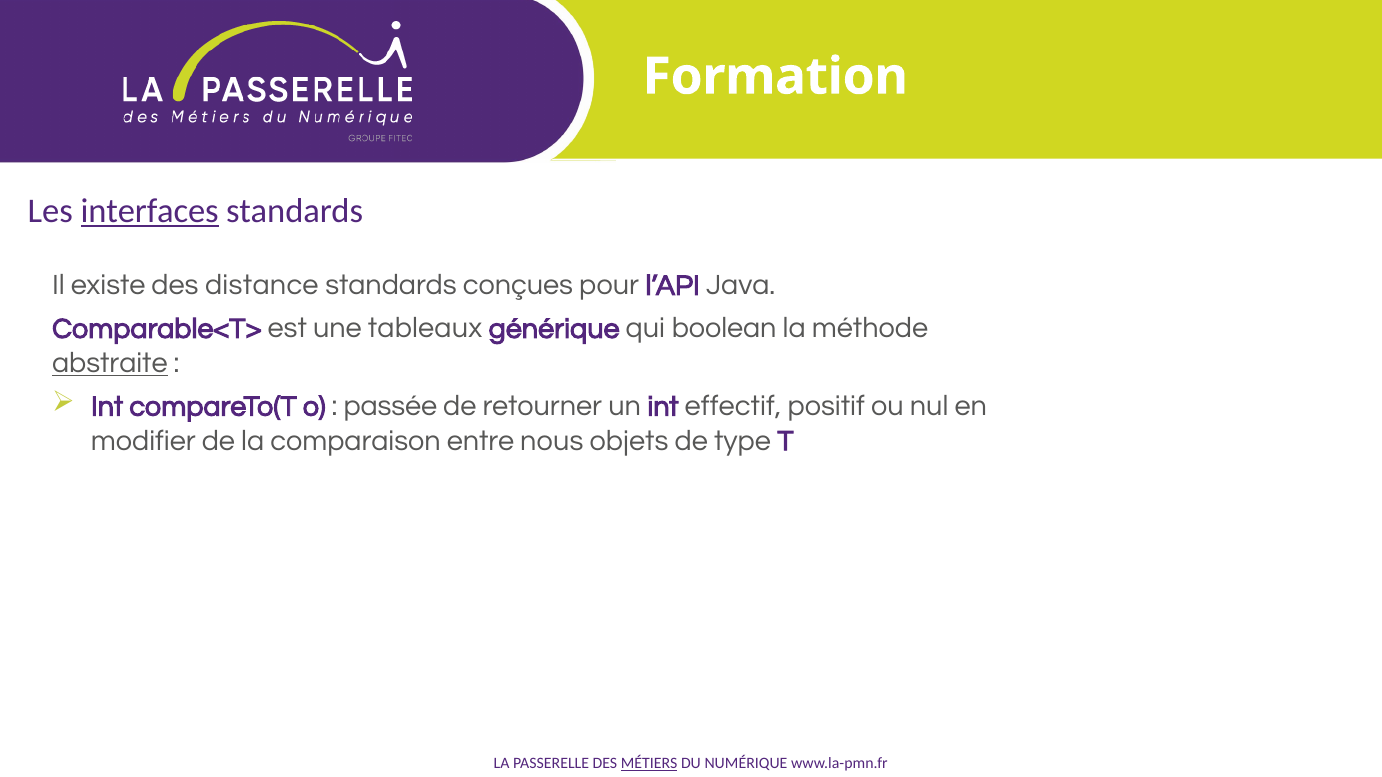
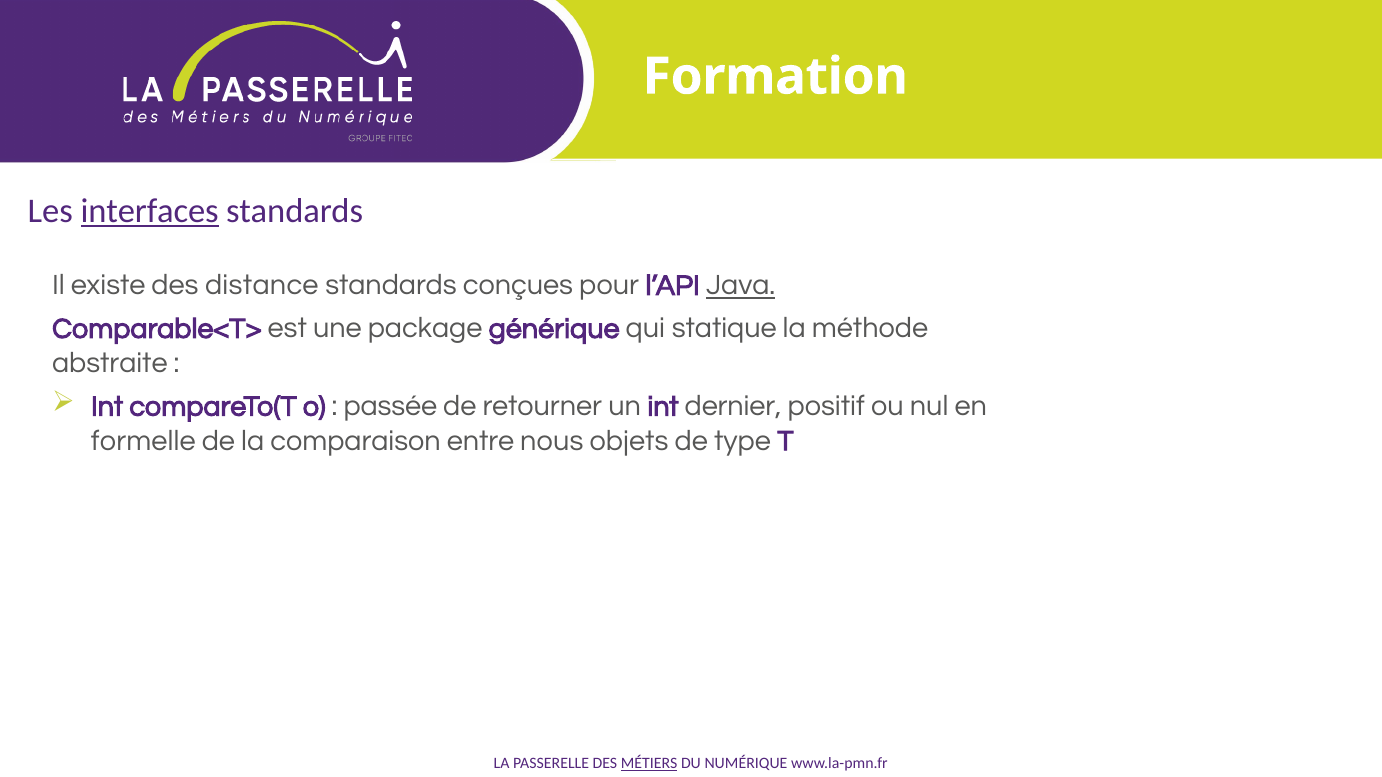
Java underline: none -> present
tableaux: tableaux -> package
boolean: boolean -> statique
abstraite underline: present -> none
effectif: effectif -> dernier
modifier: modifier -> formelle
